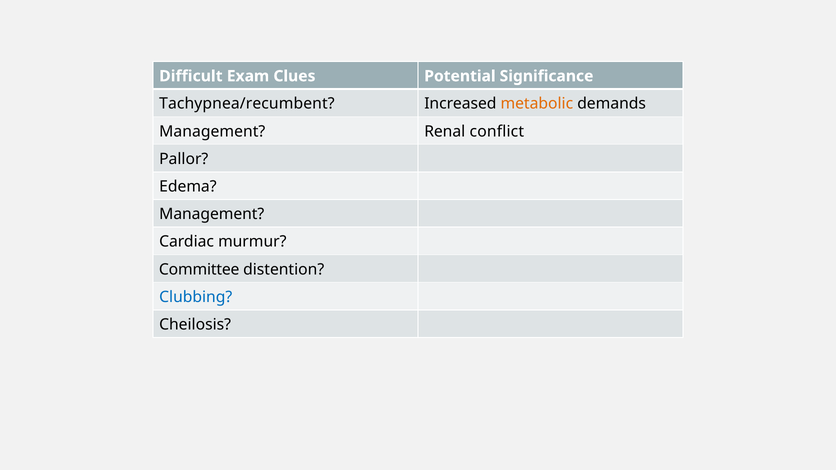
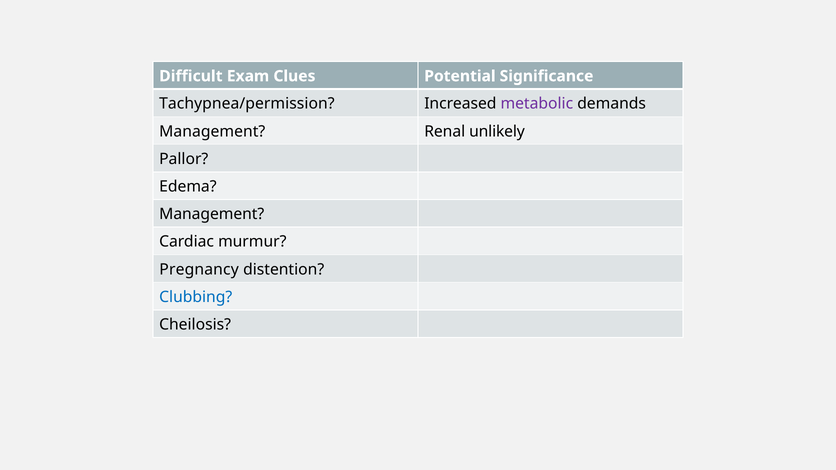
Tachypnea/recumbent: Tachypnea/recumbent -> Tachypnea/permission
metabolic colour: orange -> purple
conflict: conflict -> unlikely
Committee: Committee -> Pregnancy
